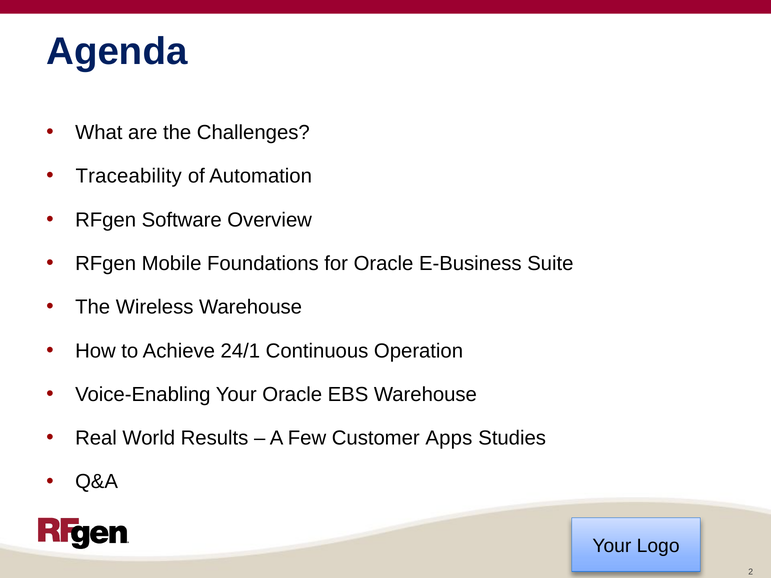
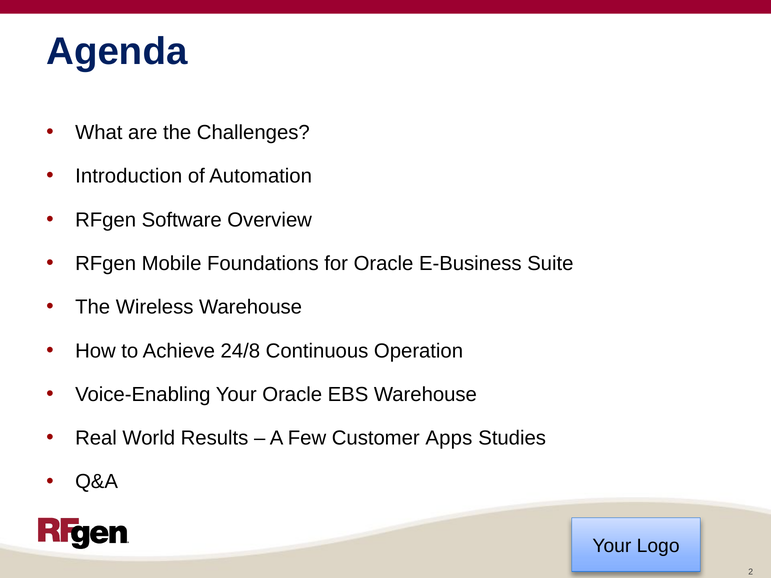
Traceability: Traceability -> Introduction
24/1: 24/1 -> 24/8
